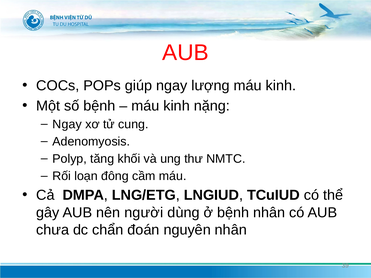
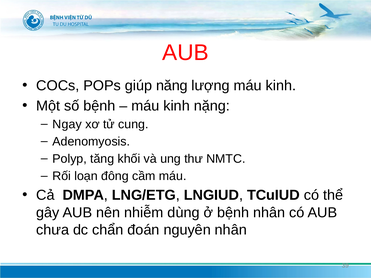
giúp ngay: ngay -> năng
người: người -> nhiễm
